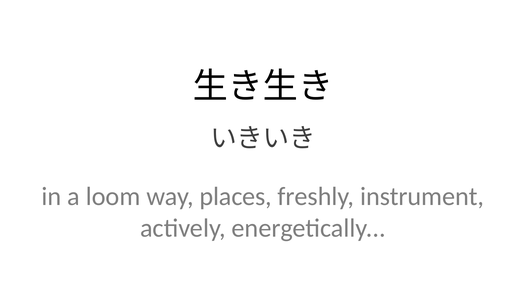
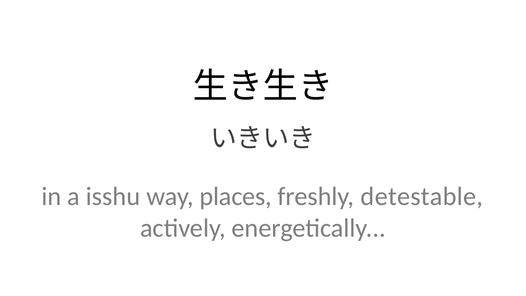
loom: loom -> isshu
instrument: instrument -> detestable
